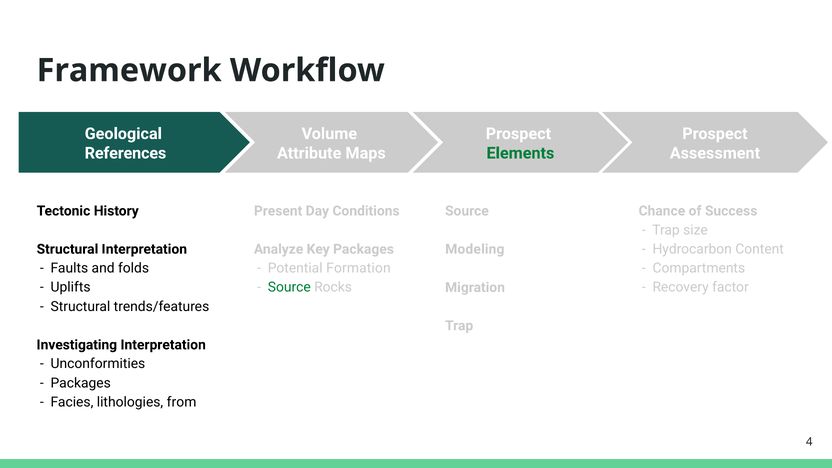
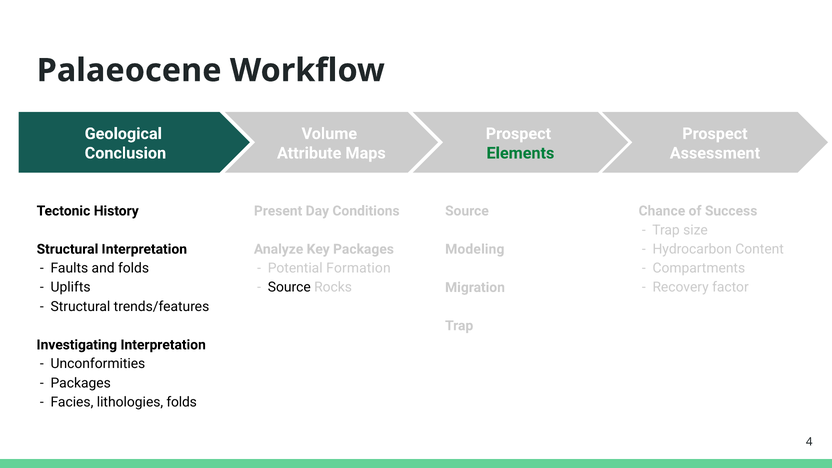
Framework: Framework -> Palaeocene
References: References -> Conclusion
Source at (289, 287) colour: green -> black
lithologies from: from -> folds
